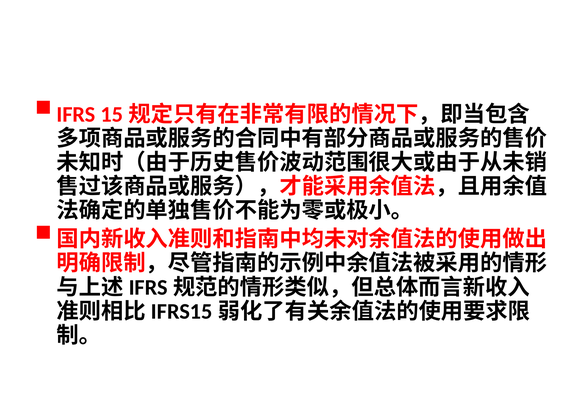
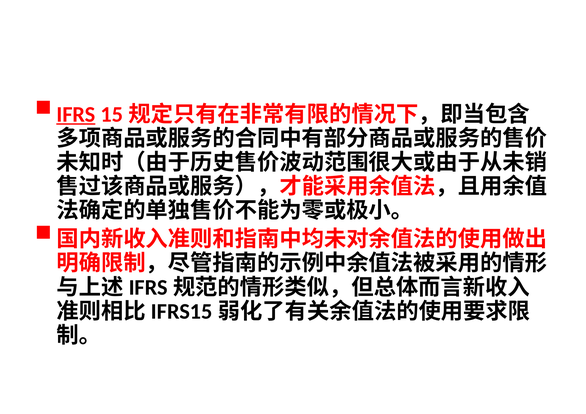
IFRS underline: none -> present
